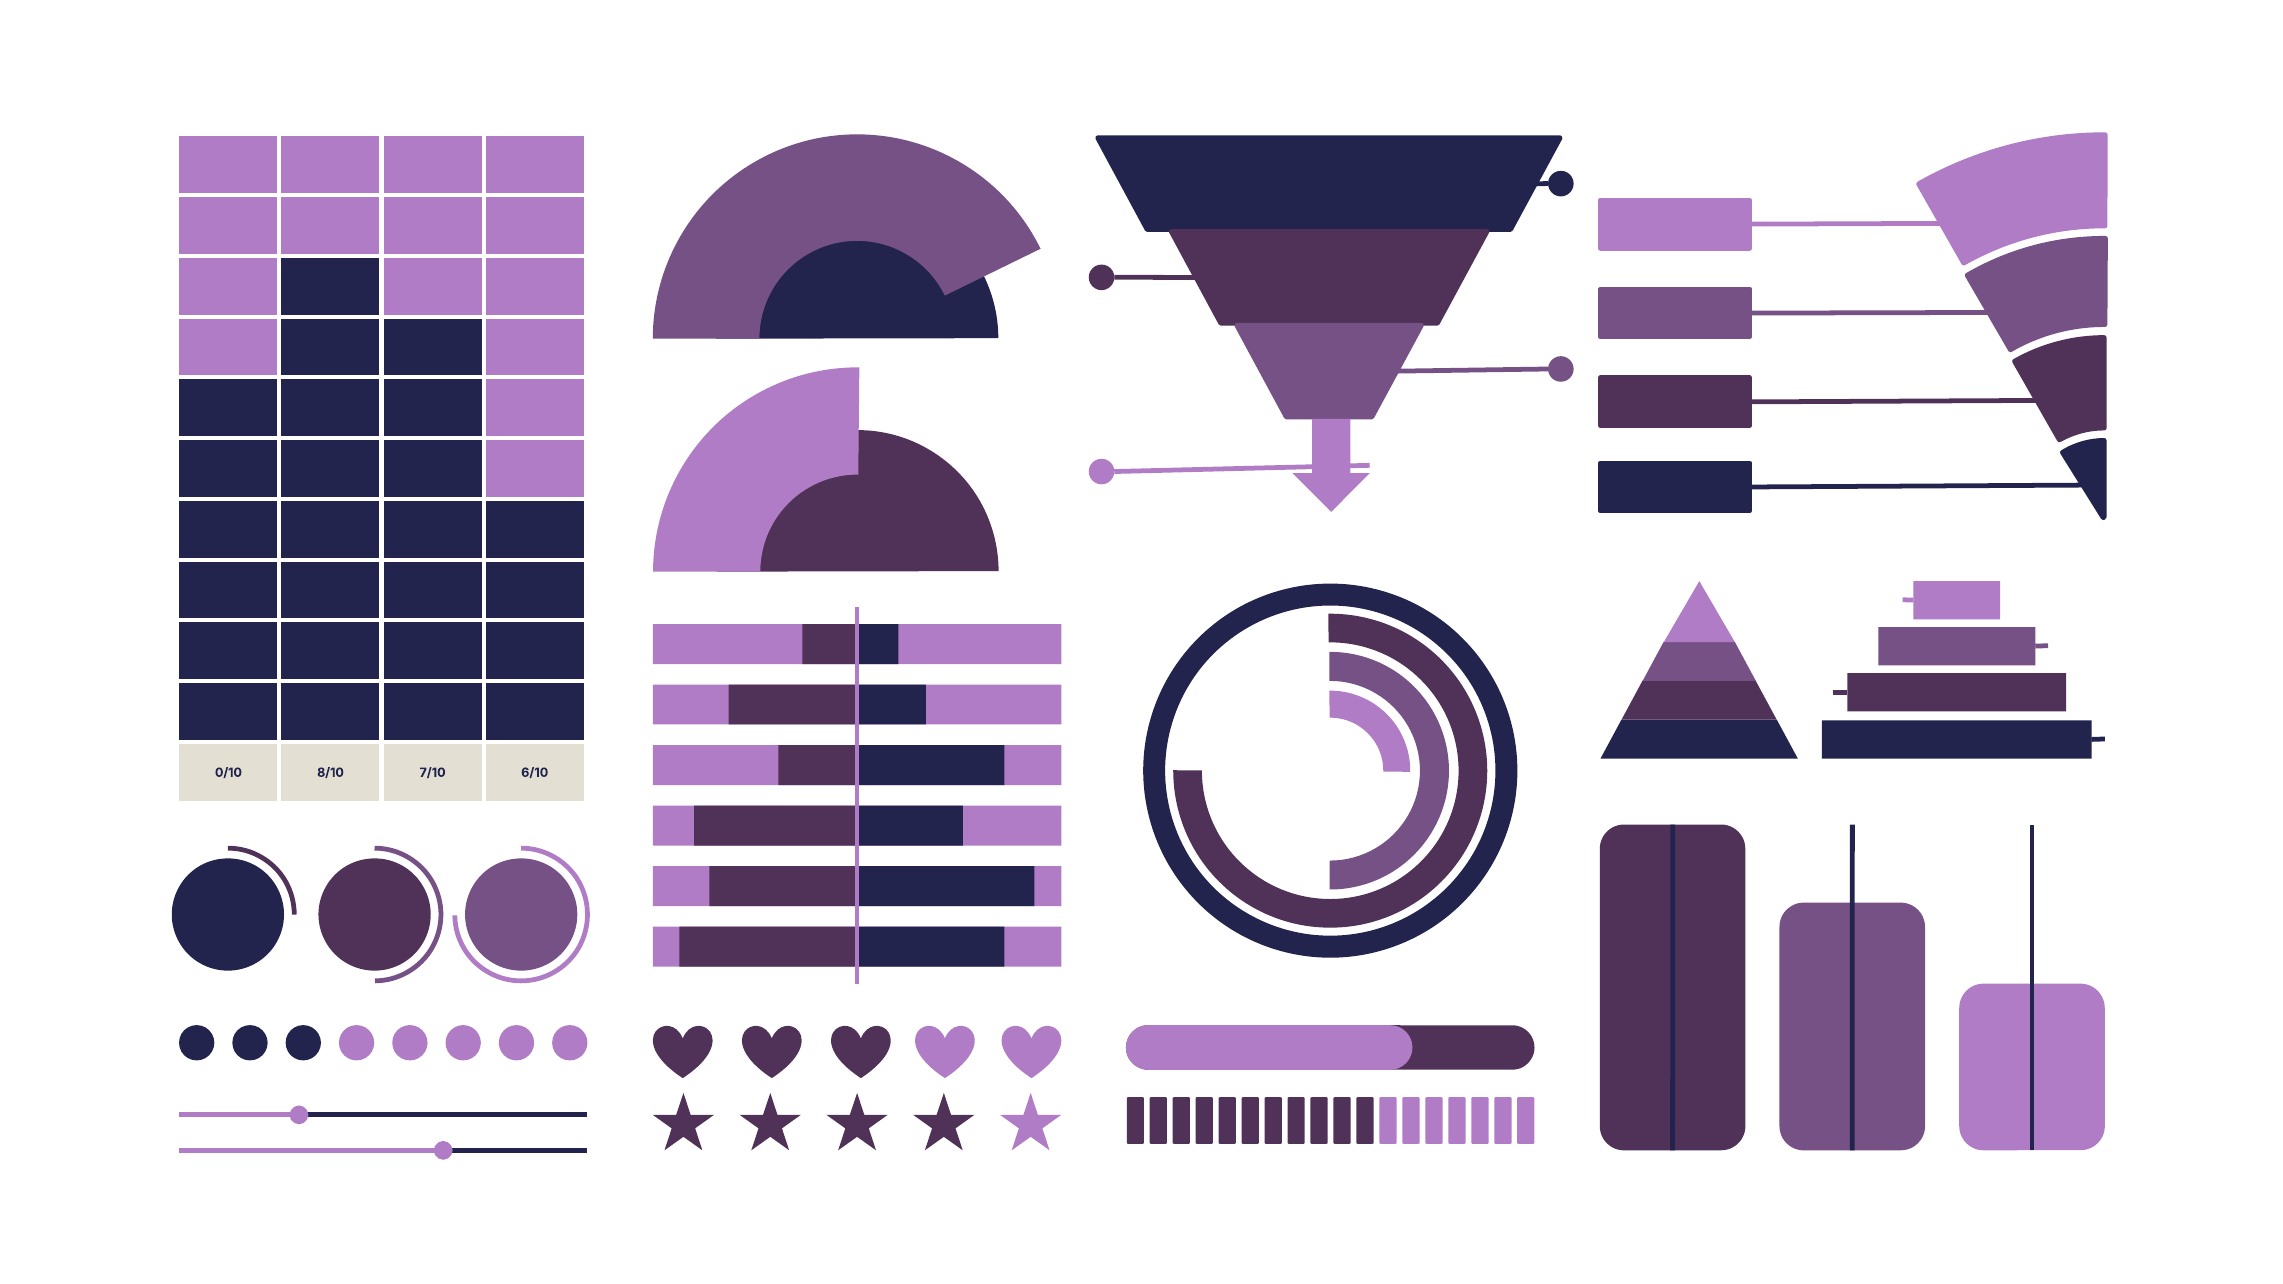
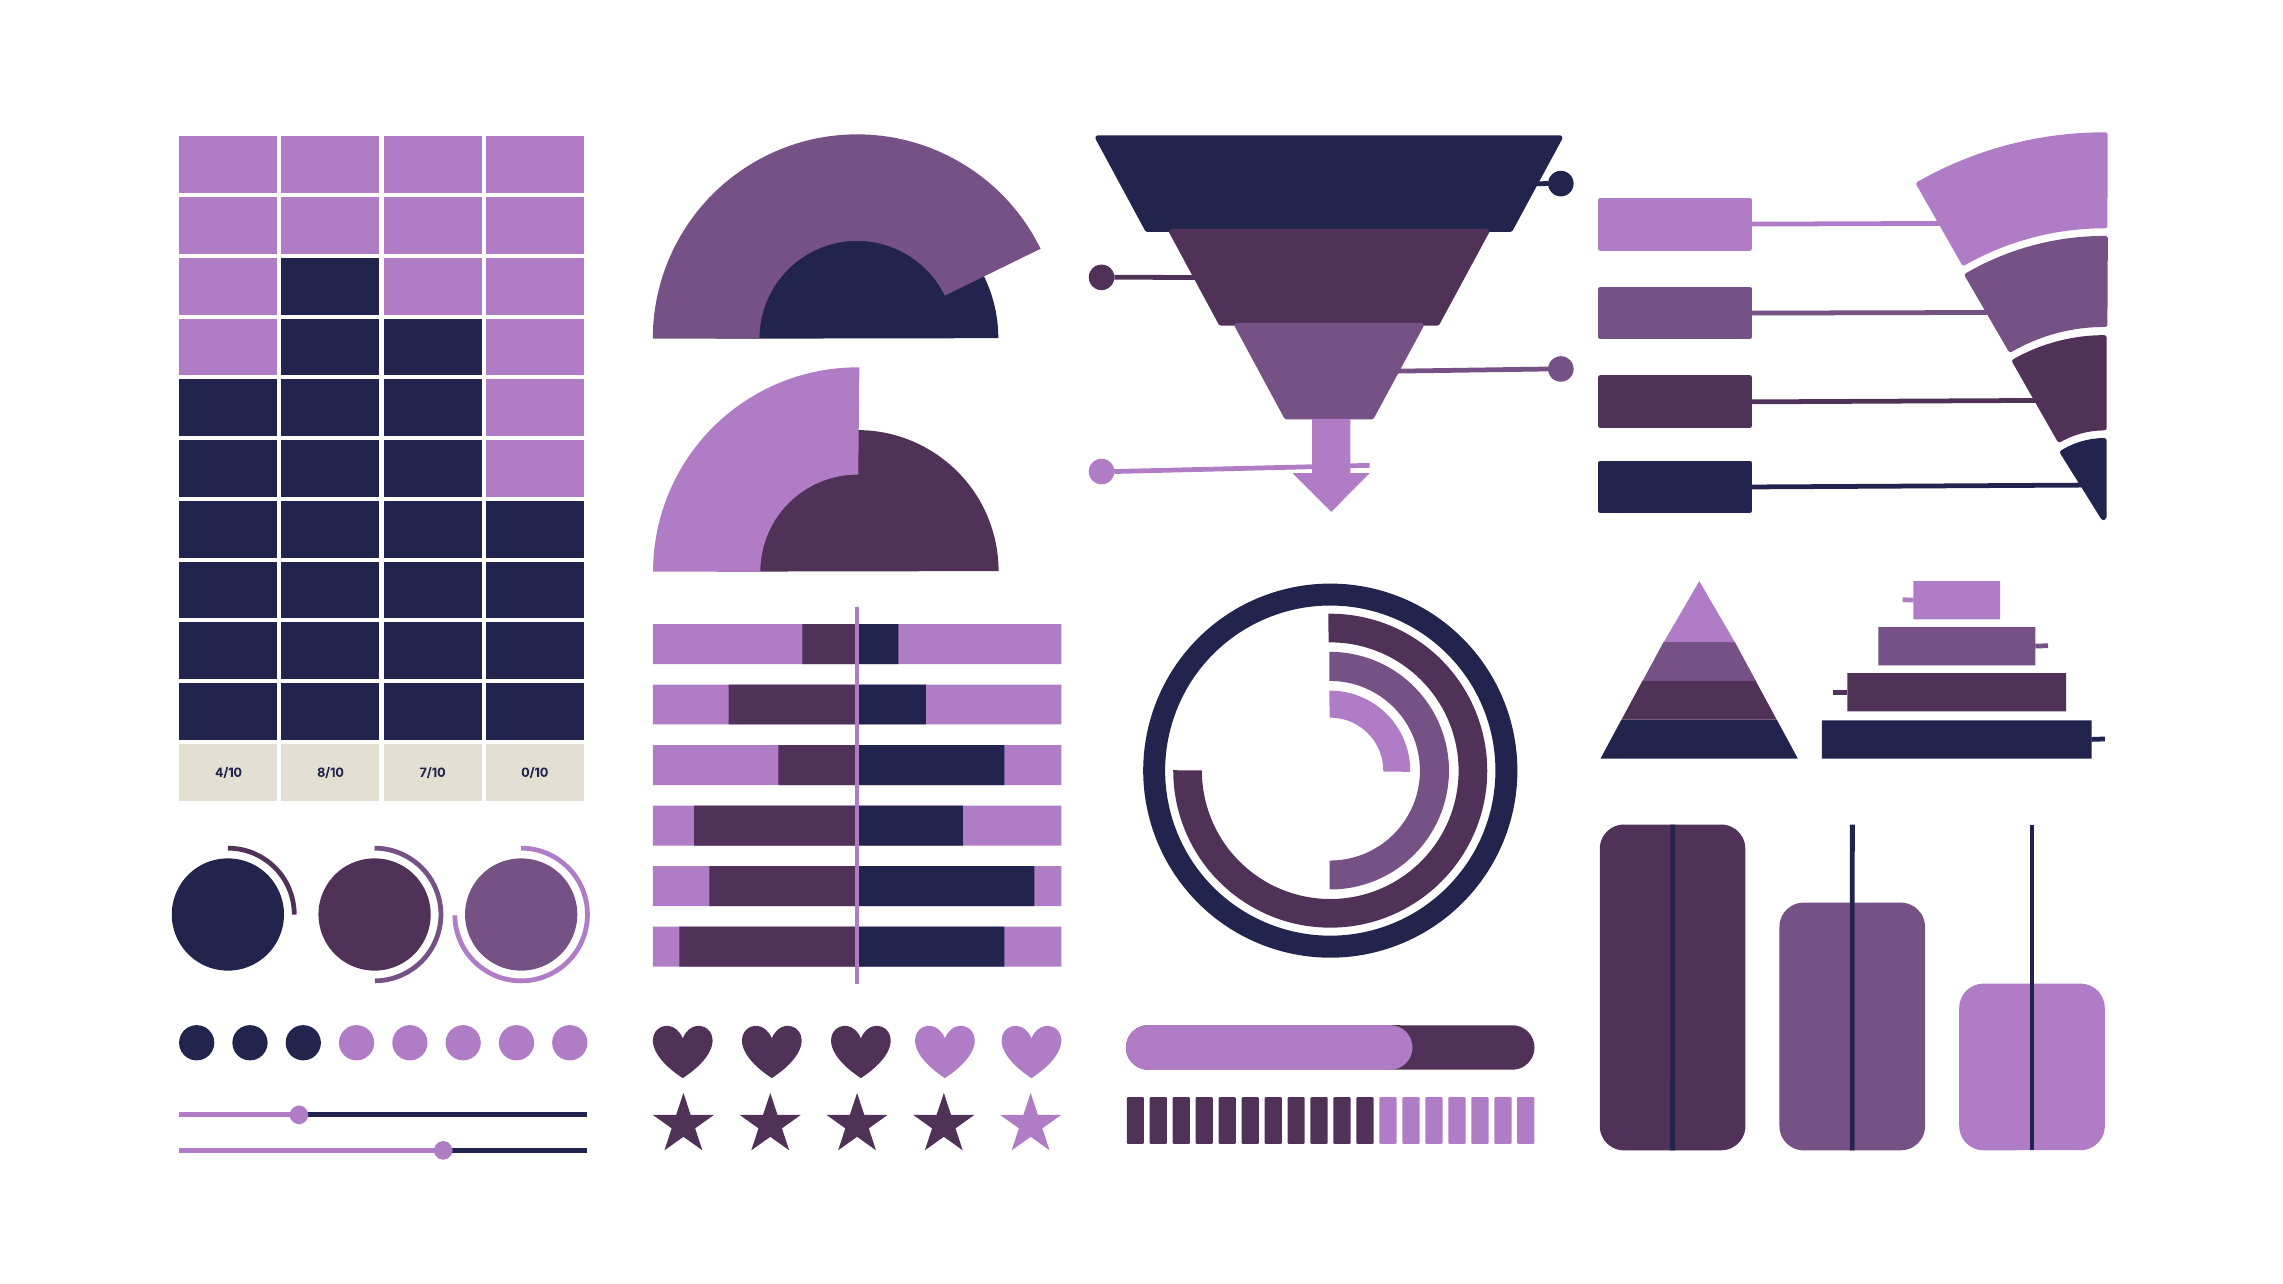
0/10: 0/10 -> 4/10
6/10: 6/10 -> 0/10
